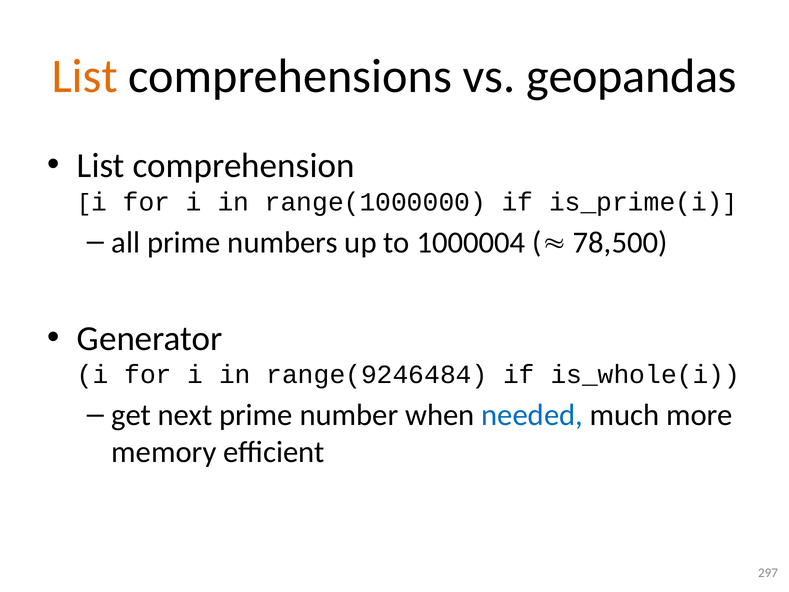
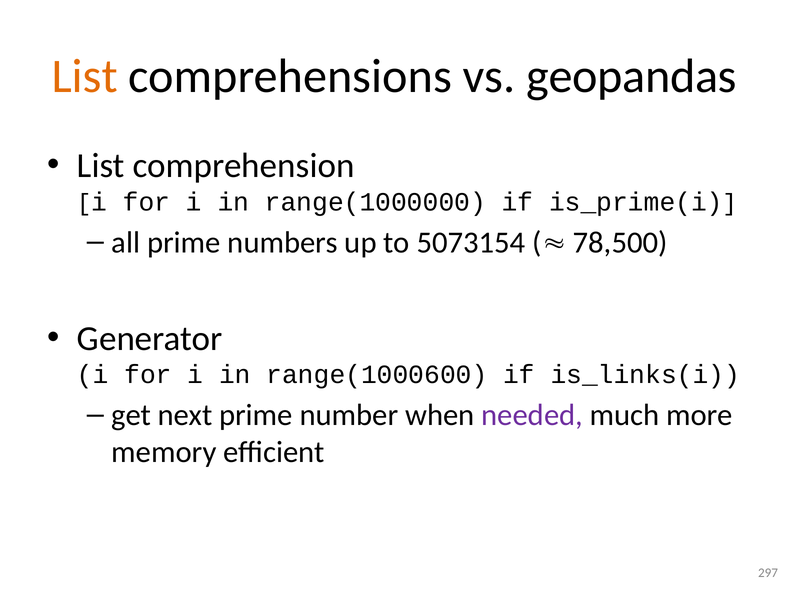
1000004: 1000004 -> 5073154
range(9246484: range(9246484 -> range(1000600
is_whole(i: is_whole(i -> is_links(i
needed colour: blue -> purple
